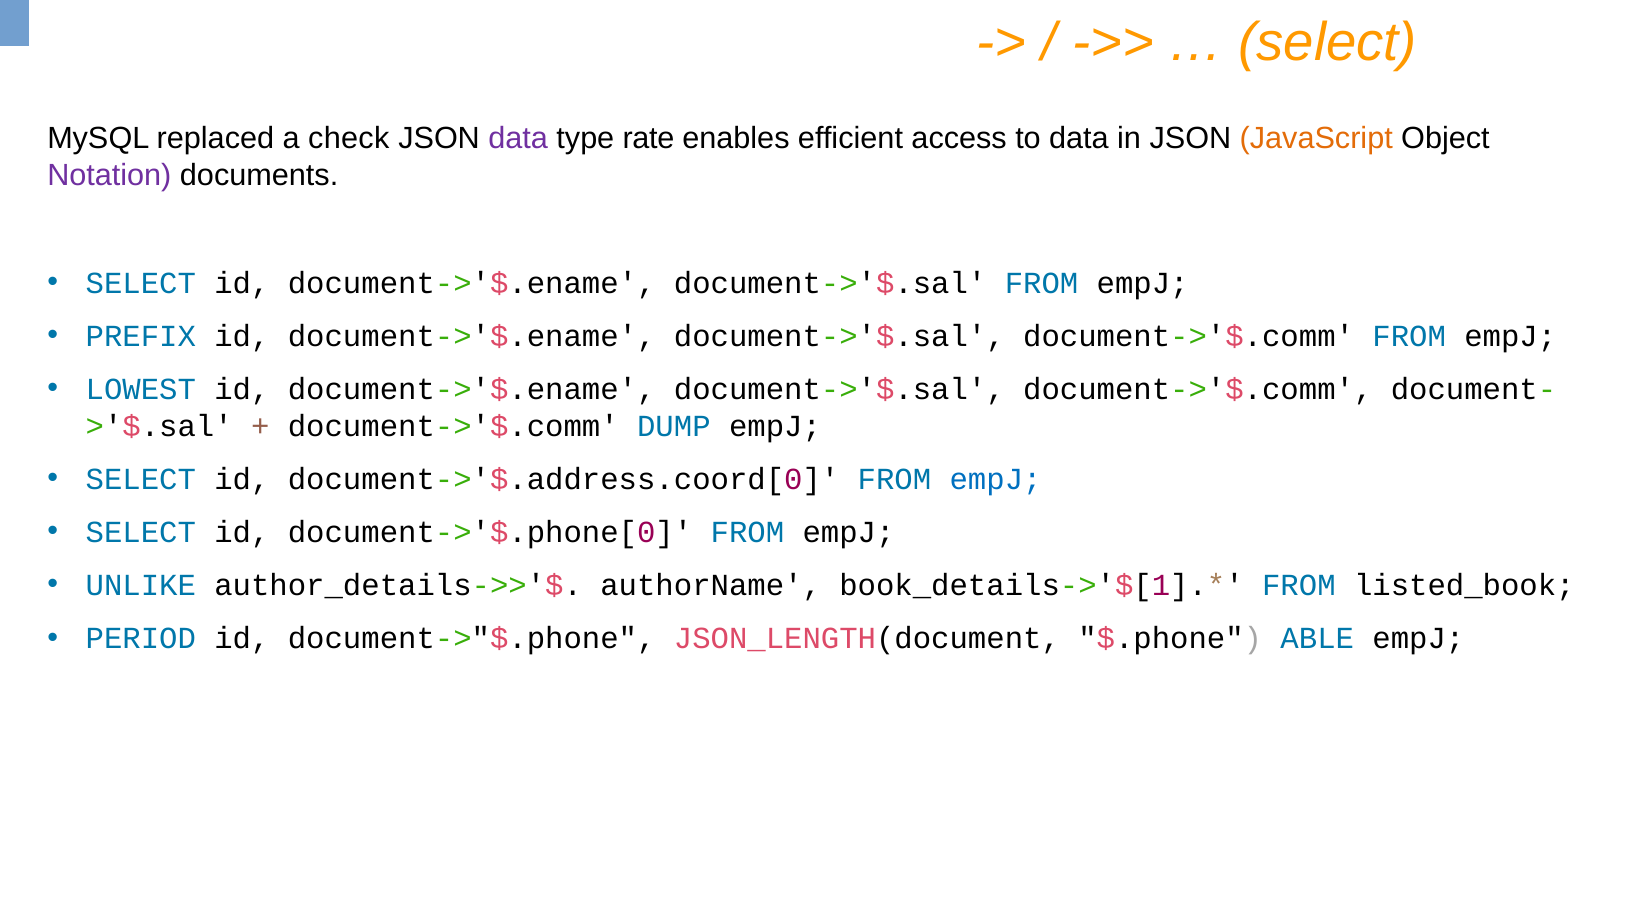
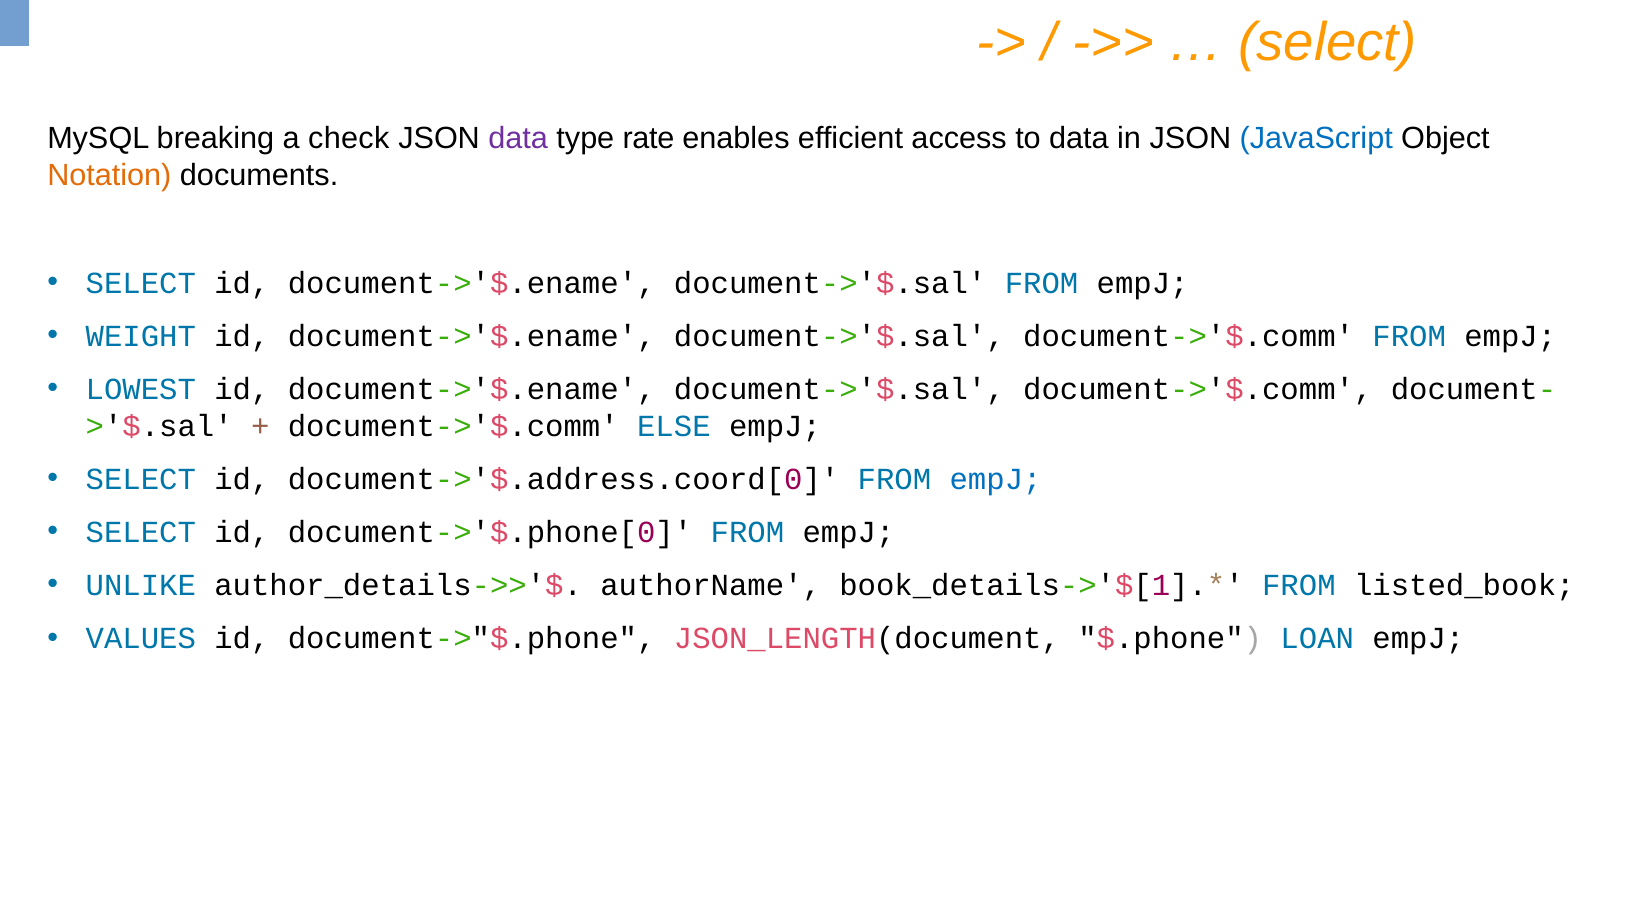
replaced: replaced -> breaking
JavaScript colour: orange -> blue
Notation colour: purple -> orange
PREFIX: PREFIX -> WEIGHT
DUMP: DUMP -> ELSE
PERIOD: PERIOD -> VALUES
ABLE: ABLE -> LOAN
